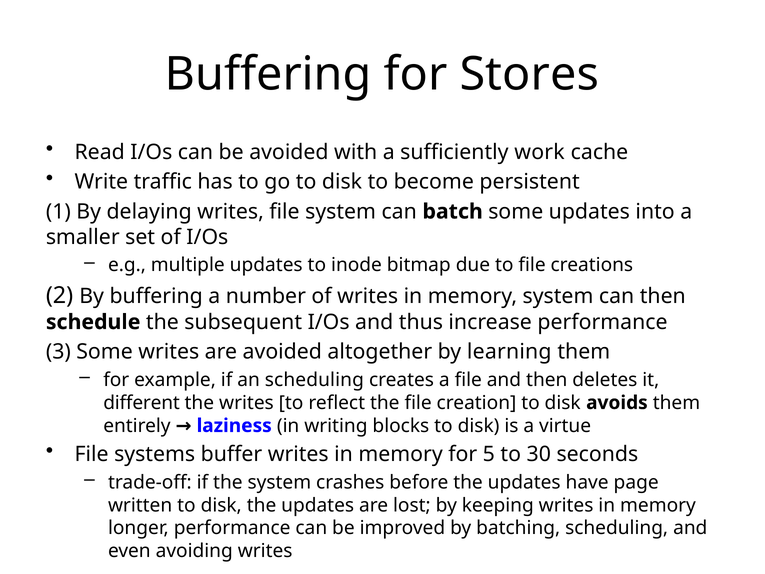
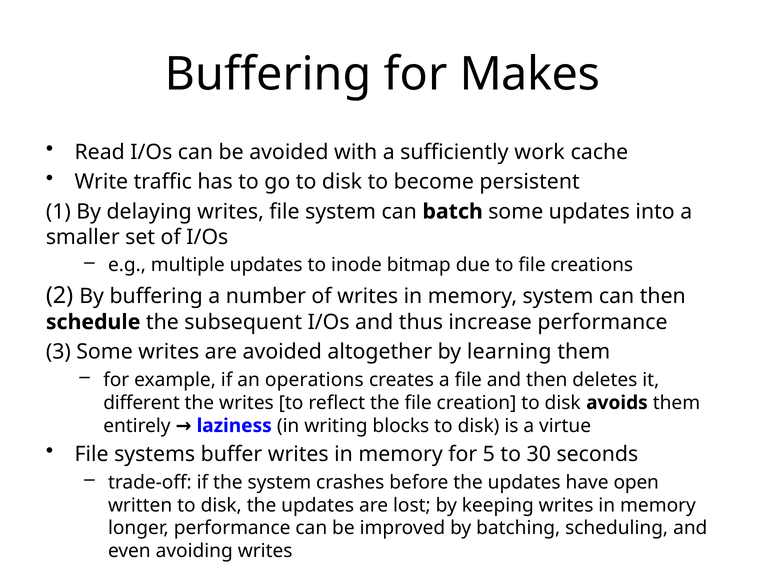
Stores: Stores -> Makes
an scheduling: scheduling -> operations
page: page -> open
